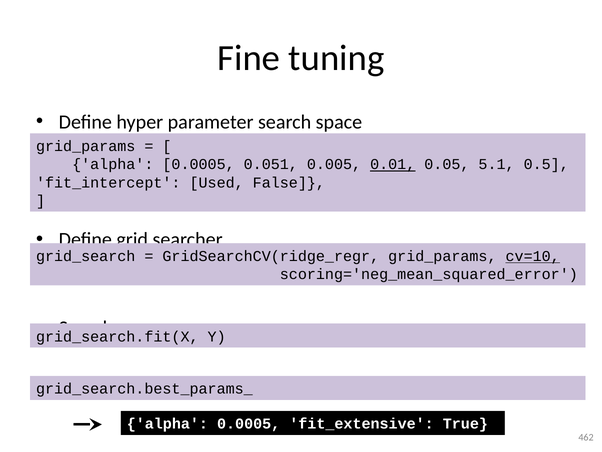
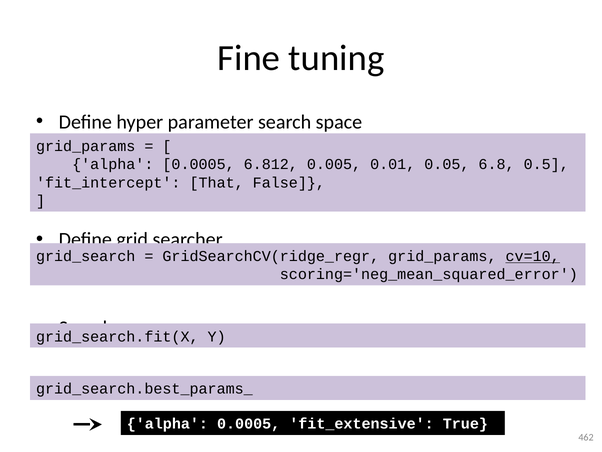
0.051: 0.051 -> 6.812
0.01 underline: present -> none
5.1: 5.1 -> 6.8
Used: Used -> That
